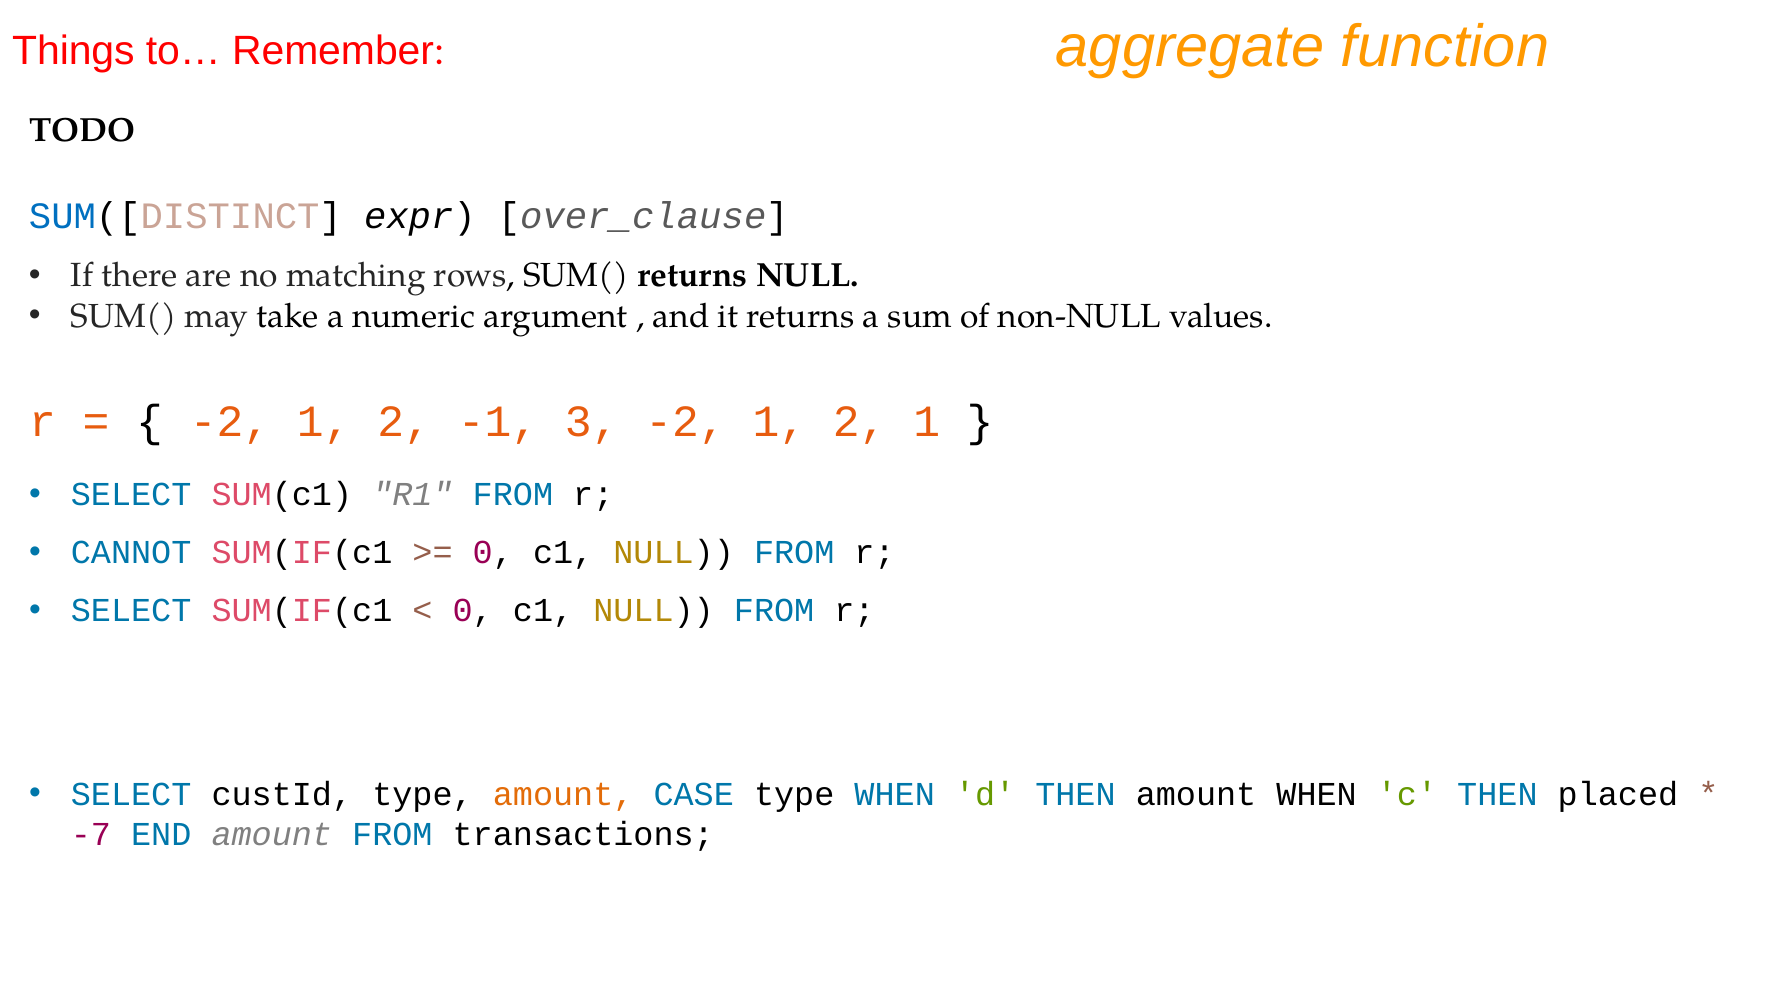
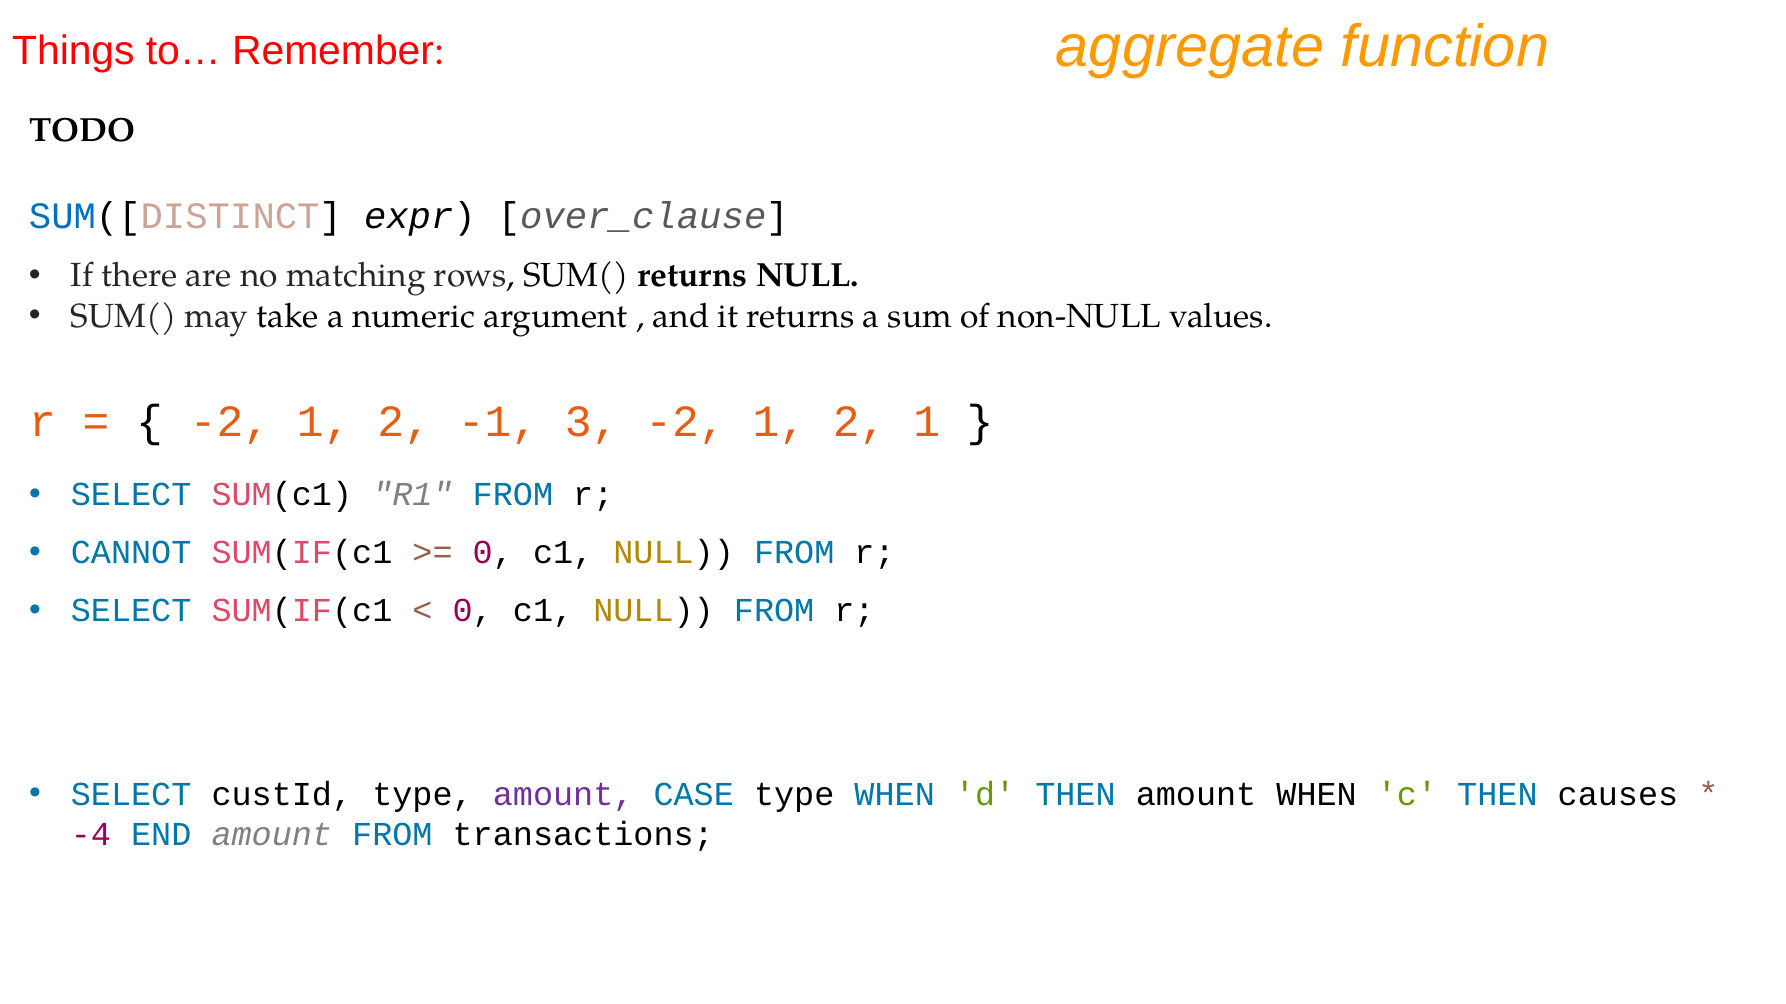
amount at (563, 795) colour: orange -> purple
placed: placed -> causes
-7: -7 -> -4
